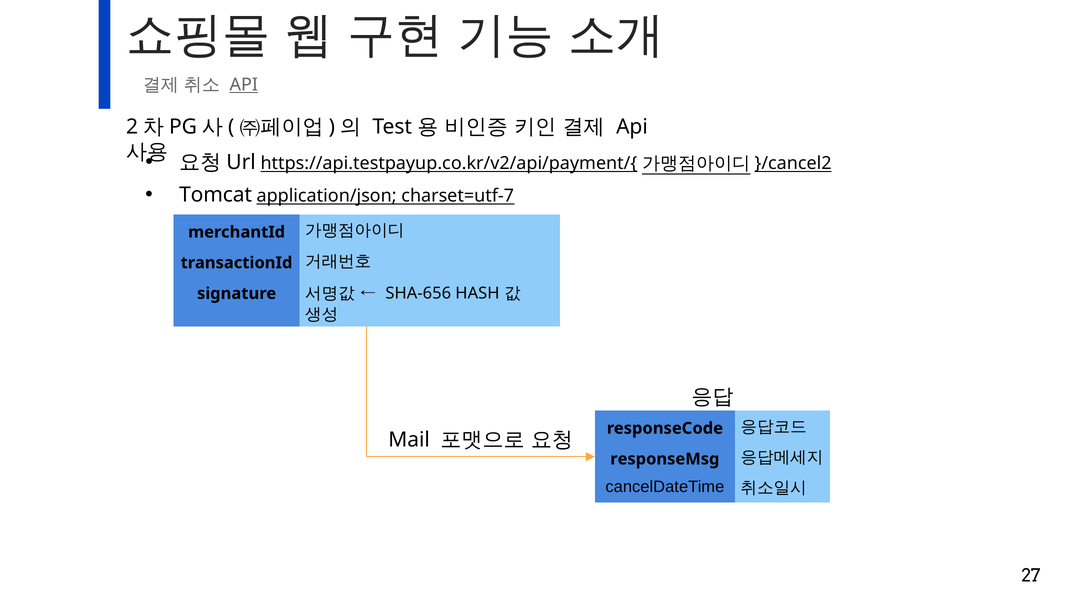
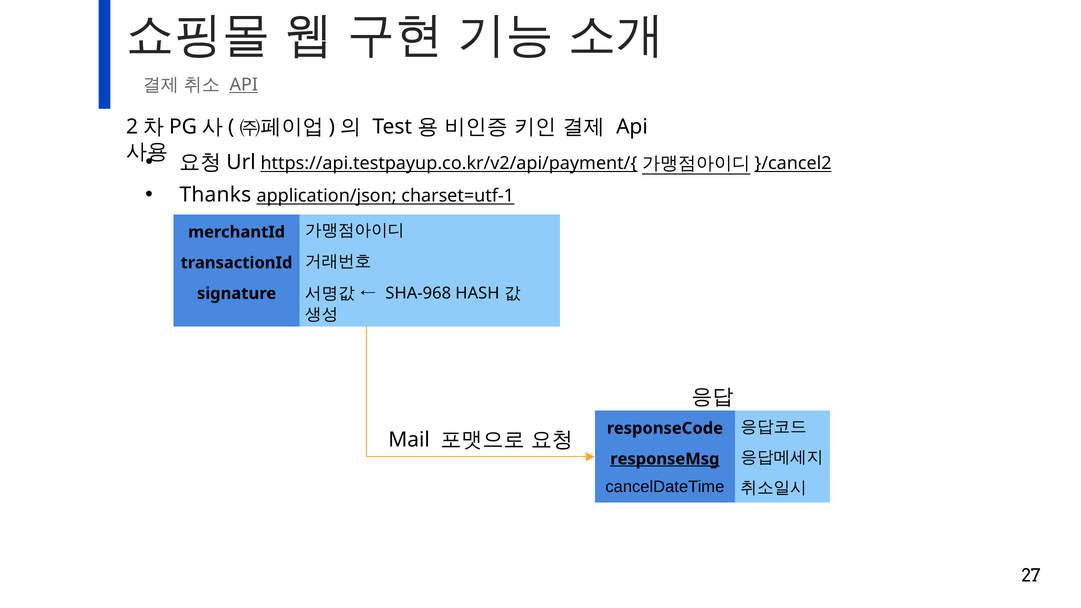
Tomcat: Tomcat -> Thanks
charset=utf-7: charset=utf-7 -> charset=utf-1
SHA-656: SHA-656 -> SHA-968
responseMsg underline: none -> present
